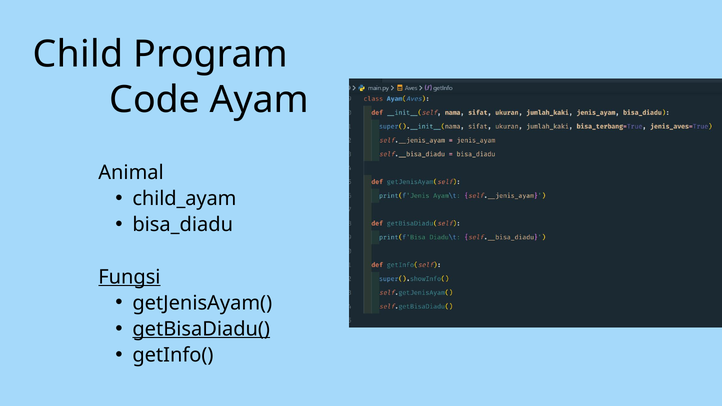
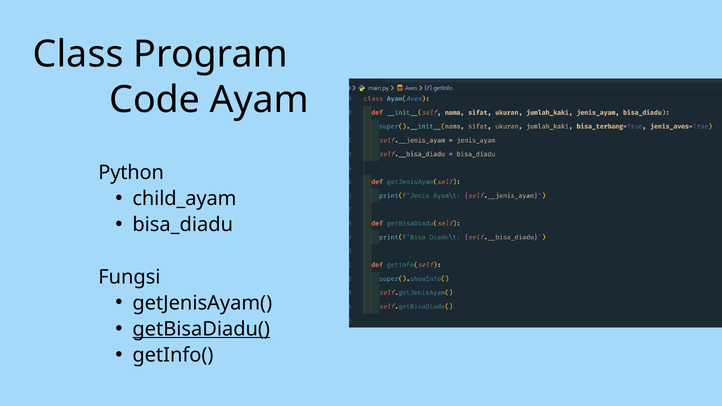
Child: Child -> Class
Animal: Animal -> Python
Fungsi underline: present -> none
